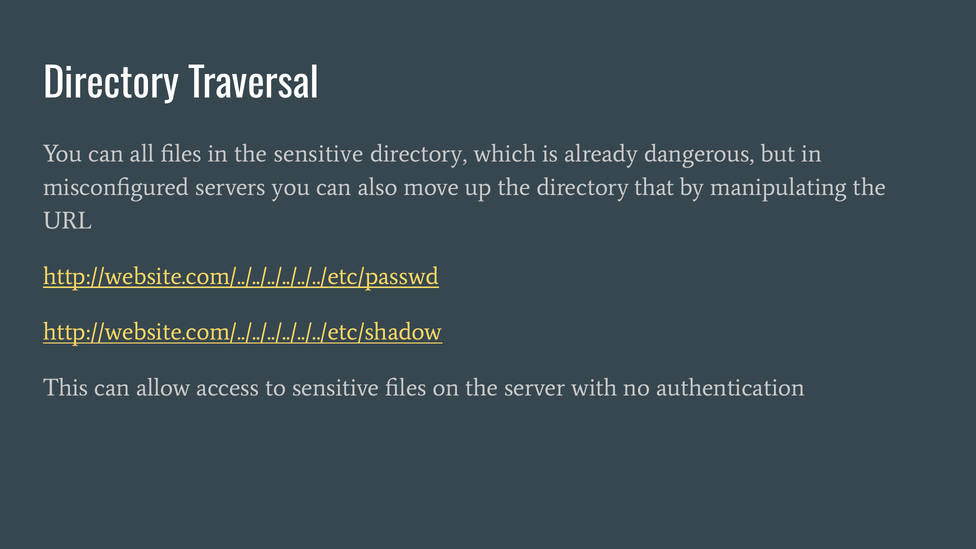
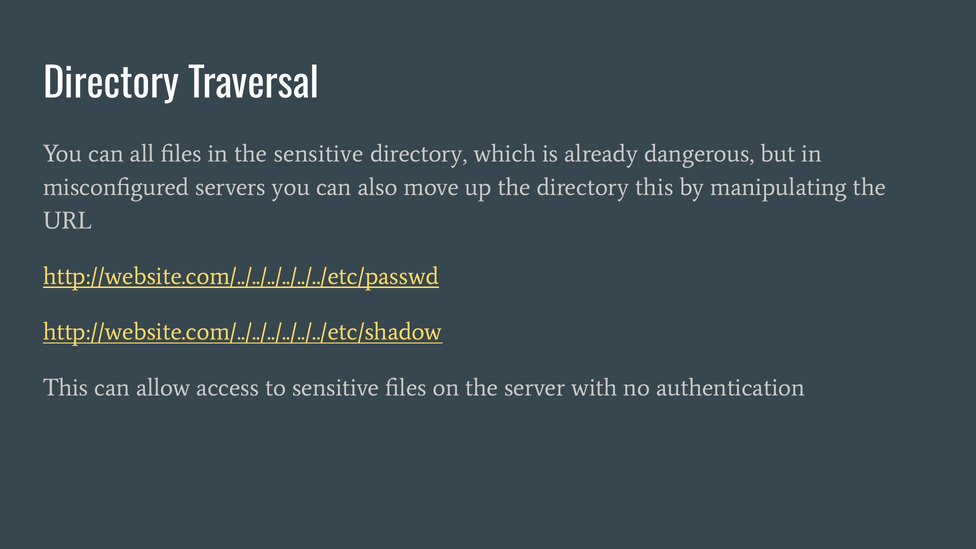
directory that: that -> this
